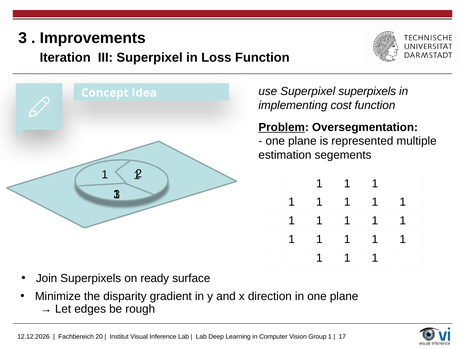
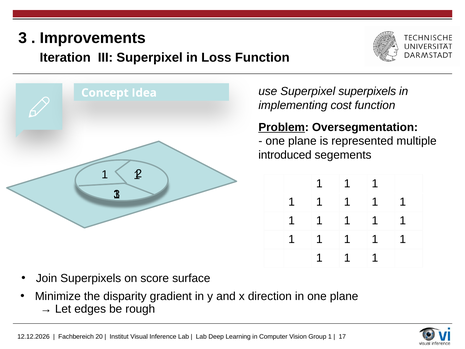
estimation: estimation -> introduced
ready: ready -> score
